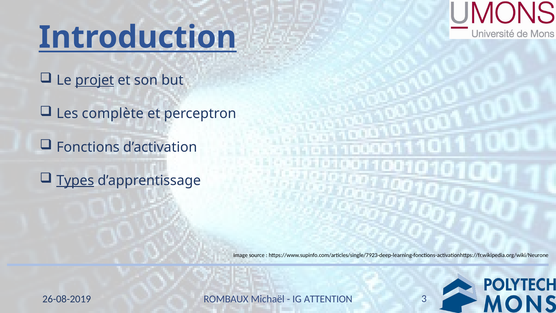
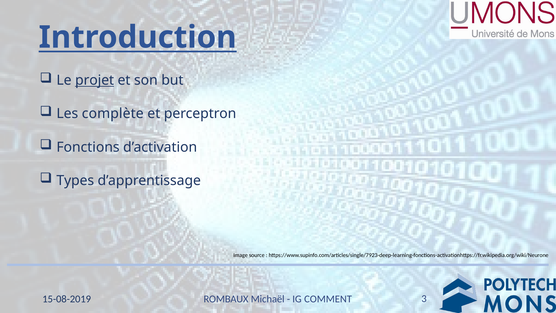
Types underline: present -> none
ATTENTION: ATTENTION -> COMMENT
26-08-2019: 26-08-2019 -> 15-08-2019
